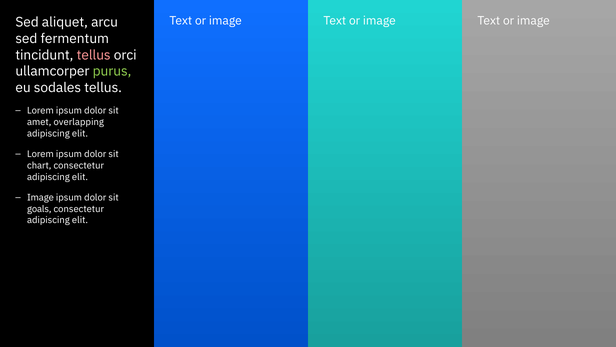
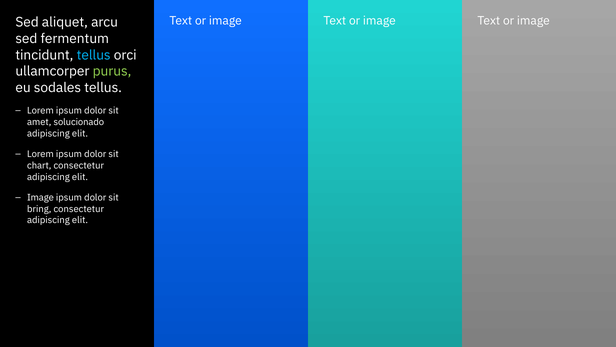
tellus at (94, 55) colour: pink -> light blue
overlapping: overlapping -> solucionado
goals: goals -> bring
